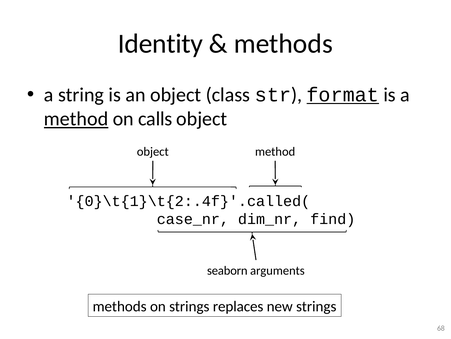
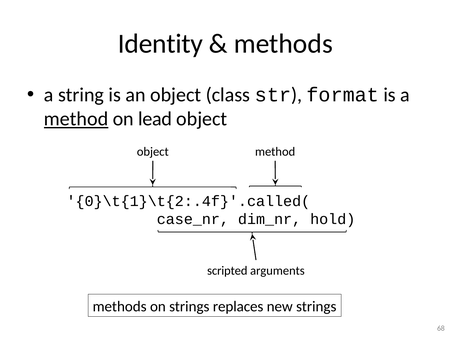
format underline: present -> none
calls: calls -> lead
find: find -> hold
seaborn: seaborn -> scripted
